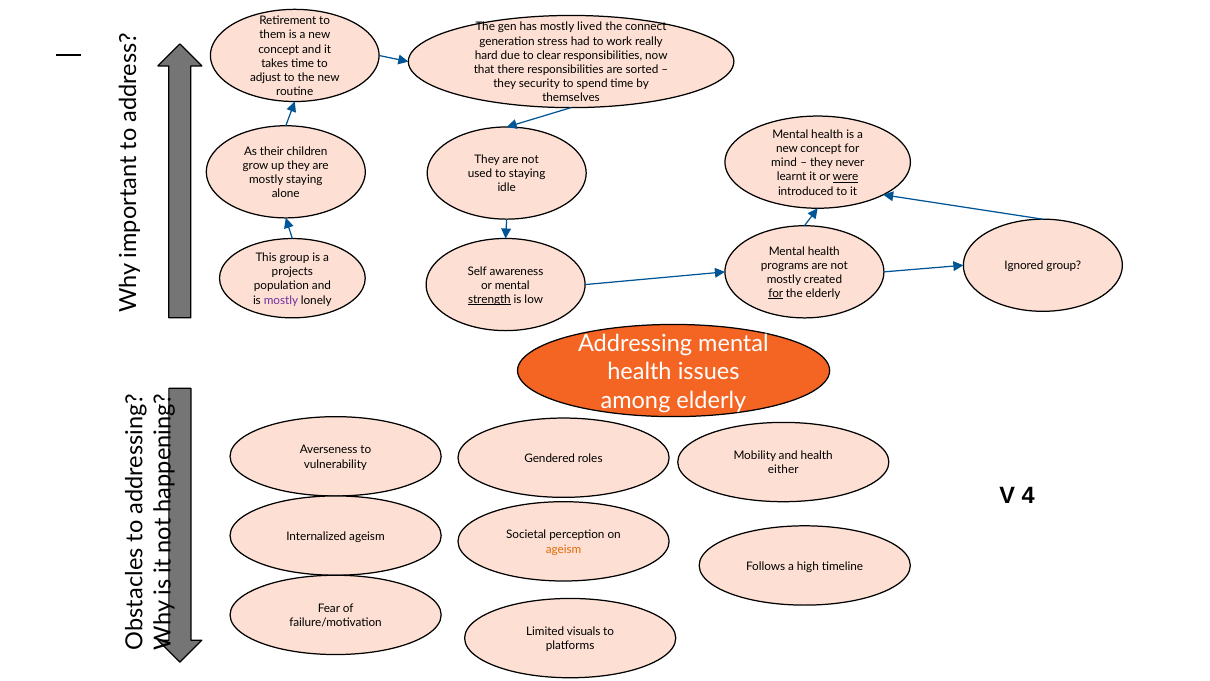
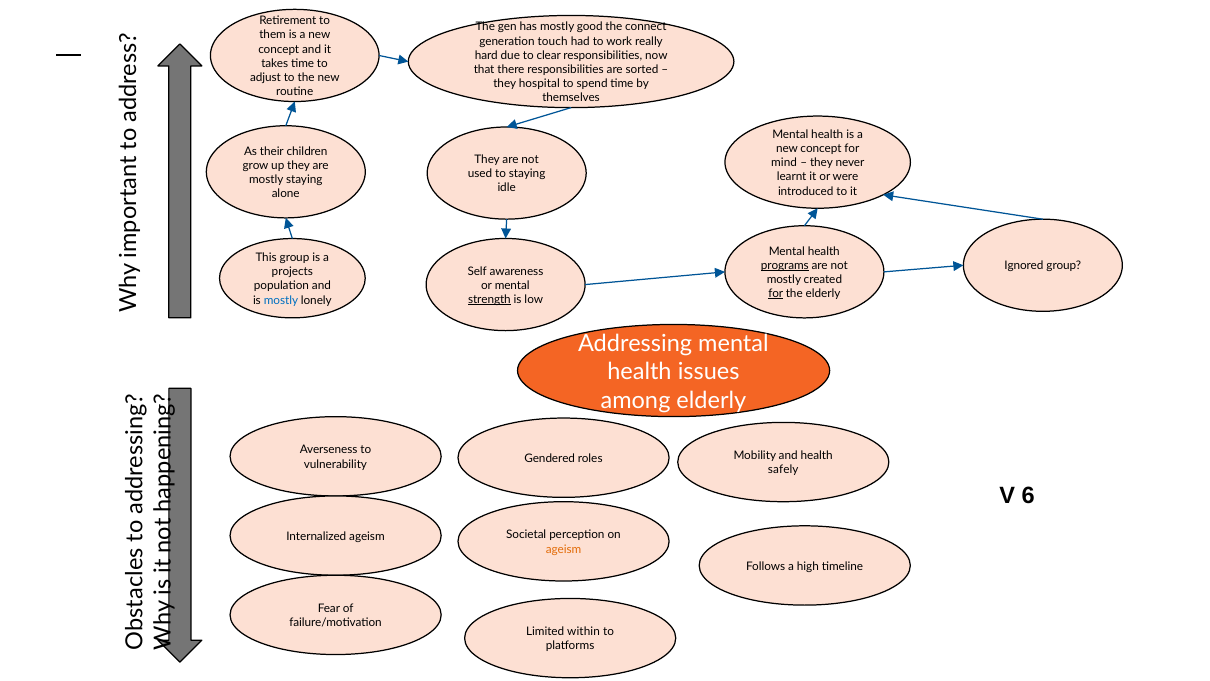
lived: lived -> good
stress: stress -> touch
security: security -> hospital
were underline: present -> none
programs underline: none -> present
mostly at (281, 300) colour: purple -> blue
either: either -> safely
4: 4 -> 6
visuals: visuals -> within
